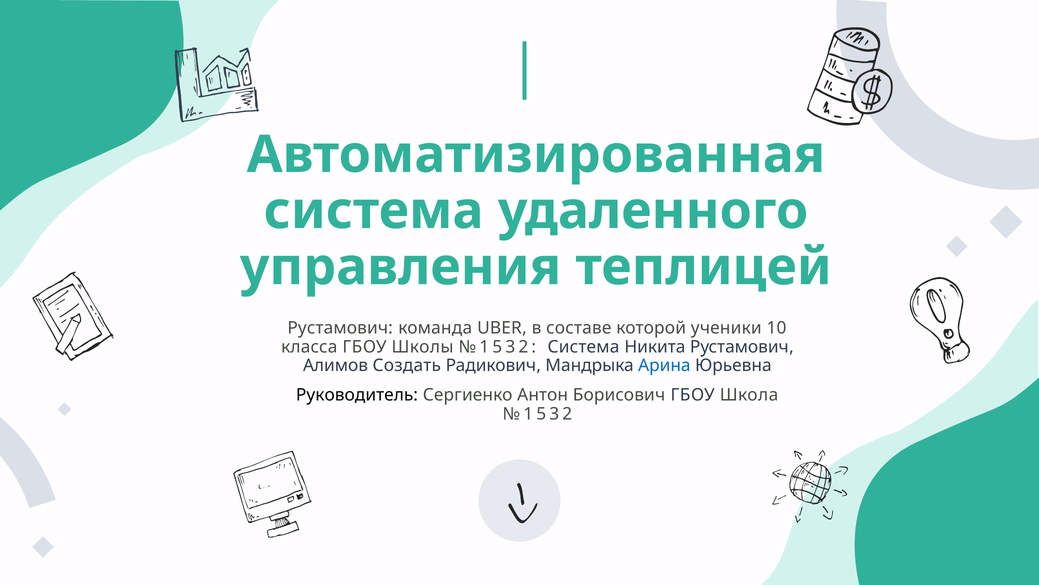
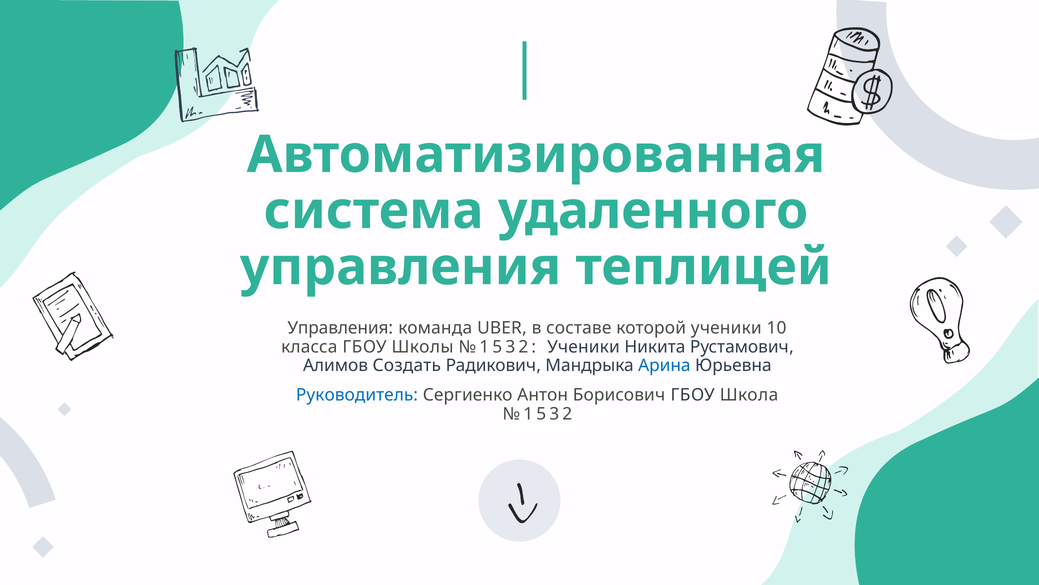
Рустамович at (340, 328): Рустамович -> Управления
№1532 Система: Система -> Ученики
Руководитель colour: black -> blue
